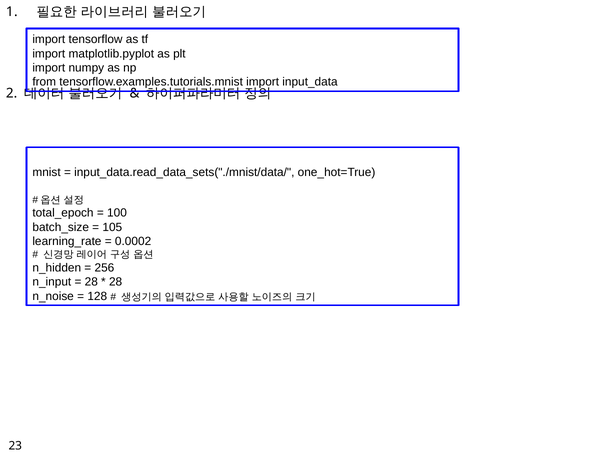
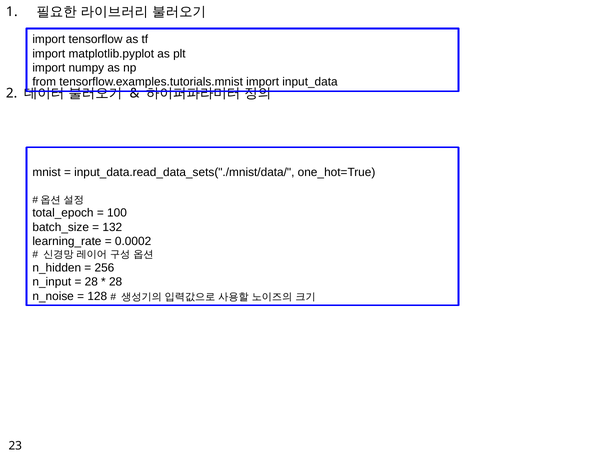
105: 105 -> 132
